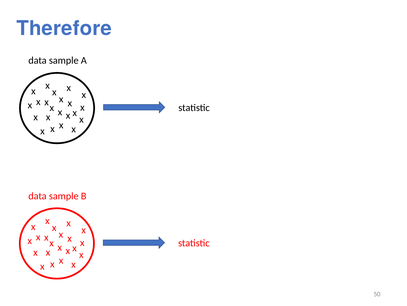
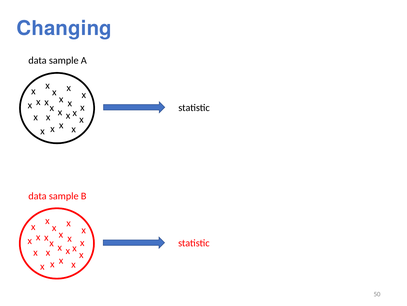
Therefore: Therefore -> Changing
